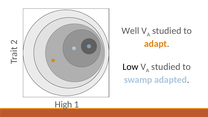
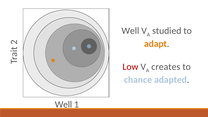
Low colour: black -> red
studied at (166, 67): studied -> creates
swamp: swamp -> chance
High at (63, 104): High -> Well
